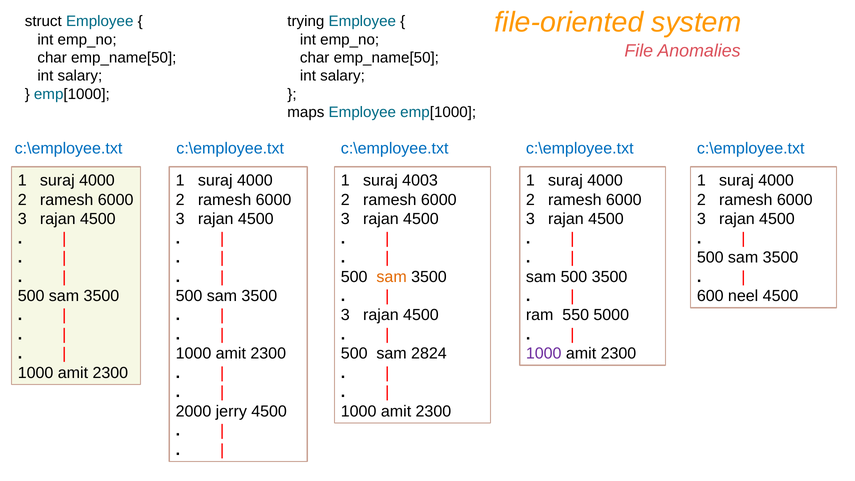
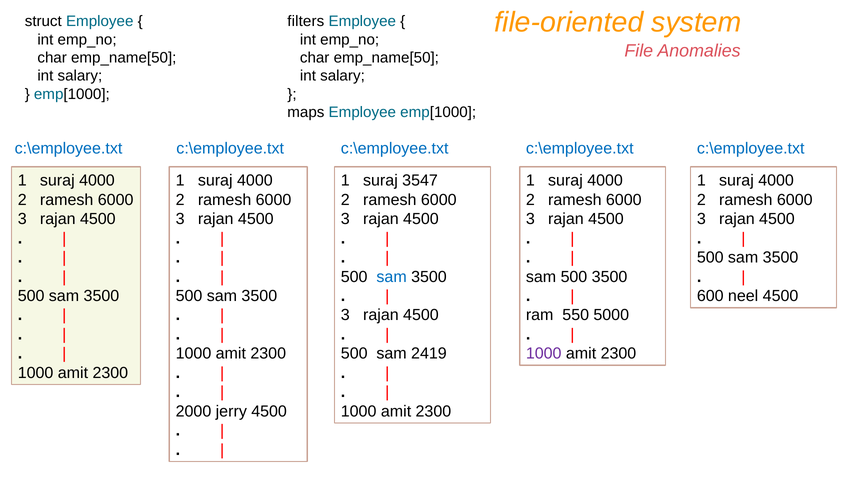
trying: trying -> filters
4003: 4003 -> 3547
sam at (392, 277) colour: orange -> blue
2824: 2824 -> 2419
